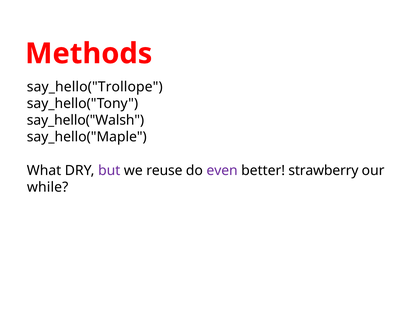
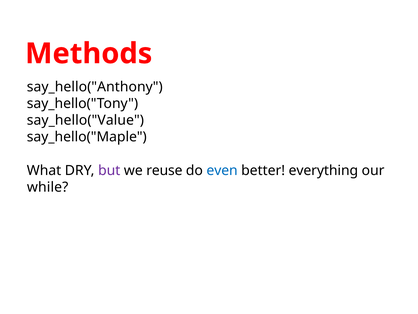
say_hello("Trollope: say_hello("Trollope -> say_hello("Anthony
say_hello("Walsh: say_hello("Walsh -> say_hello("Value
even colour: purple -> blue
strawberry: strawberry -> everything
